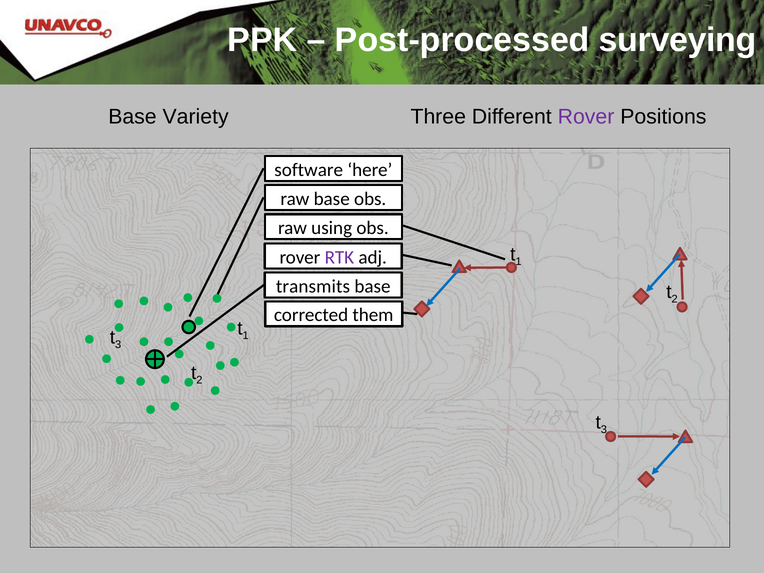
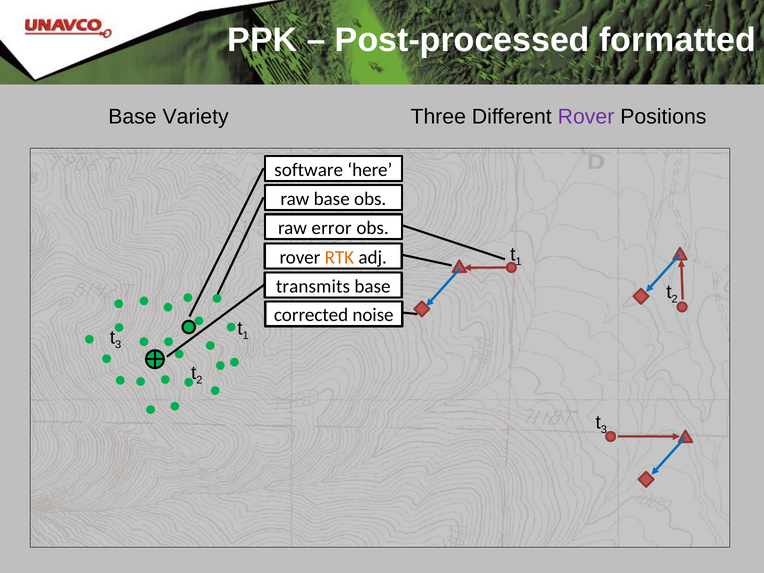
surveying: surveying -> formatted
using: using -> error
RTK colour: purple -> orange
them: them -> noise
